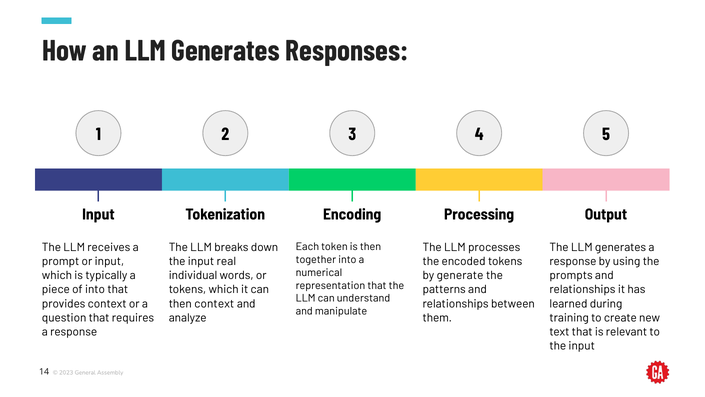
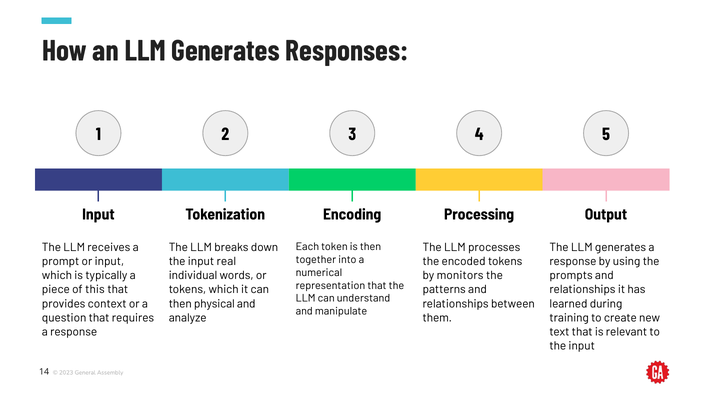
generate: generate -> monitors
of into: into -> this
then context: context -> physical
